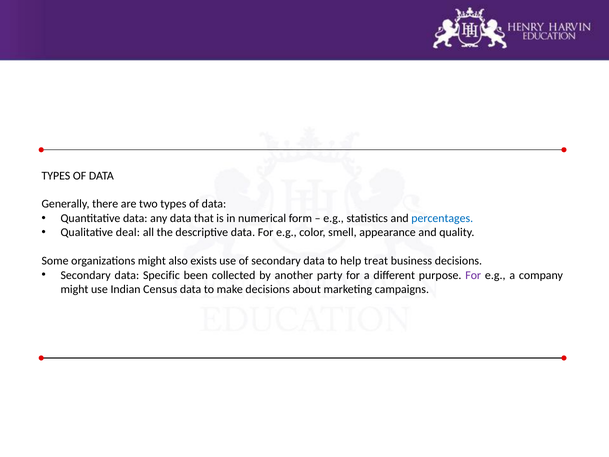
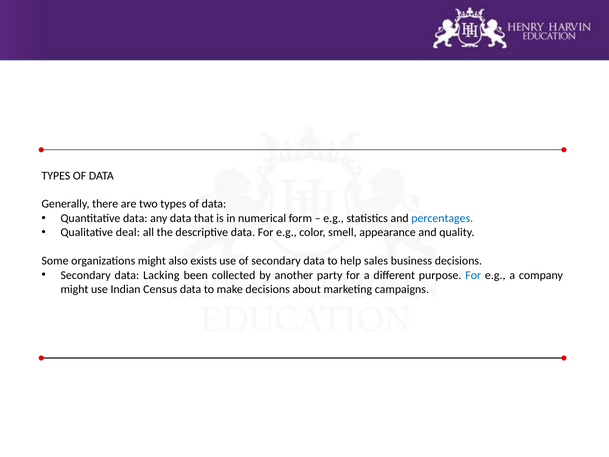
treat: treat -> sales
Specific: Specific -> Lacking
For at (473, 275) colour: purple -> blue
